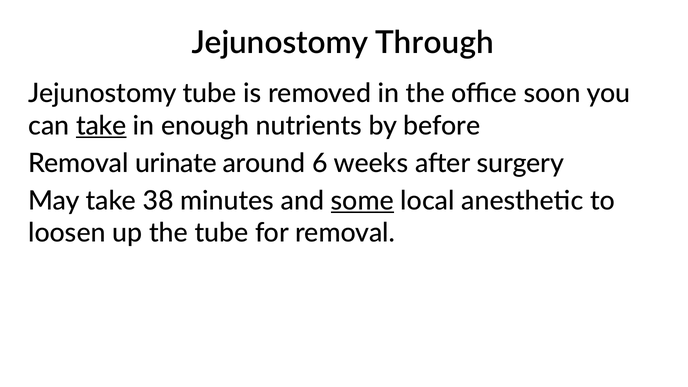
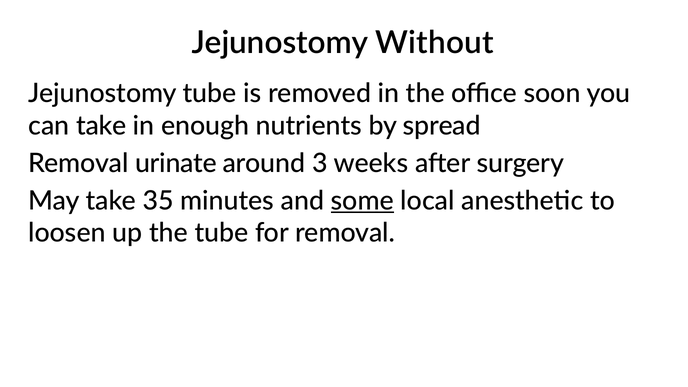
Through: Through -> Without
take at (101, 126) underline: present -> none
before: before -> spread
6: 6 -> 3
38: 38 -> 35
